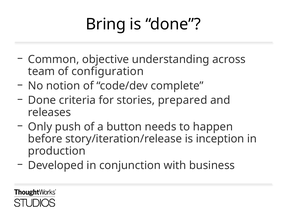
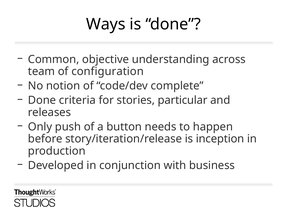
Bring: Bring -> Ways
prepared: prepared -> particular
